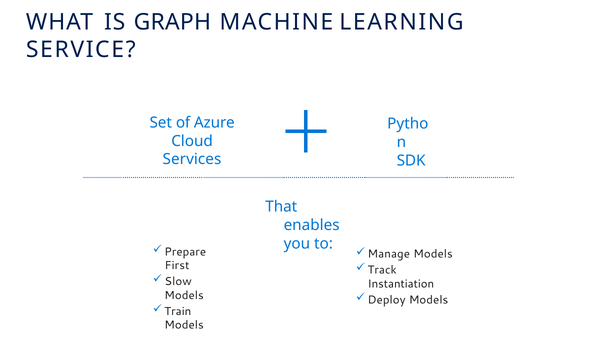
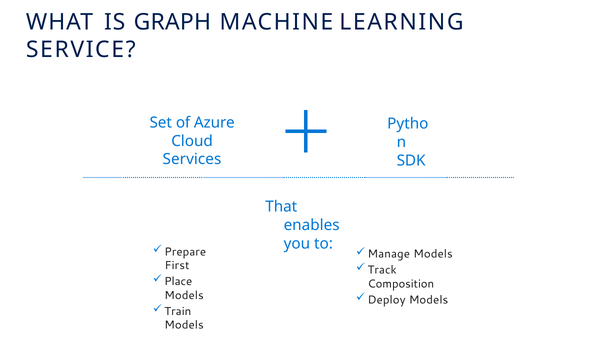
Slow: Slow -> Place
Instantiation: Instantiation -> Composition
